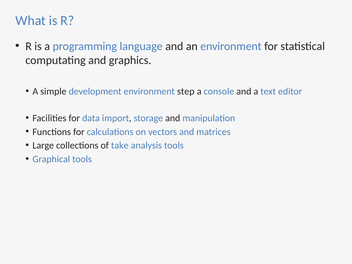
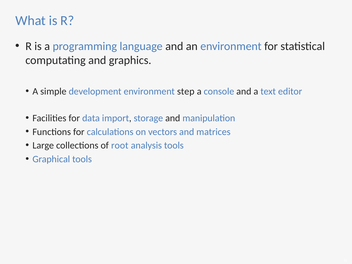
take: take -> root
